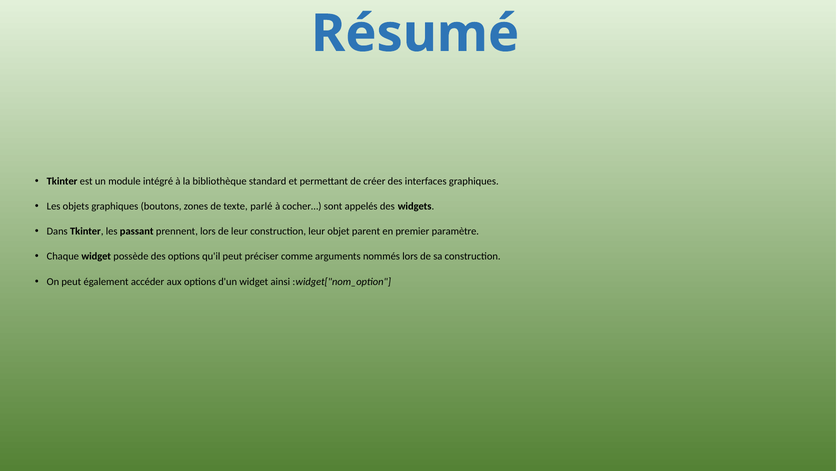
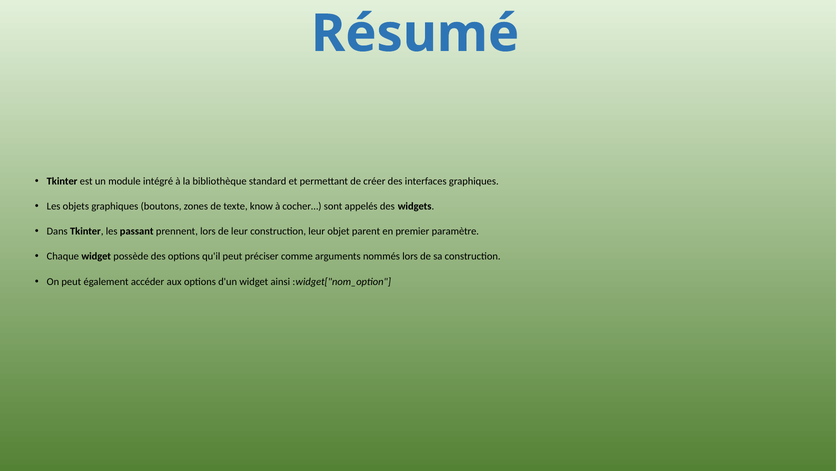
parlé: parlé -> know
